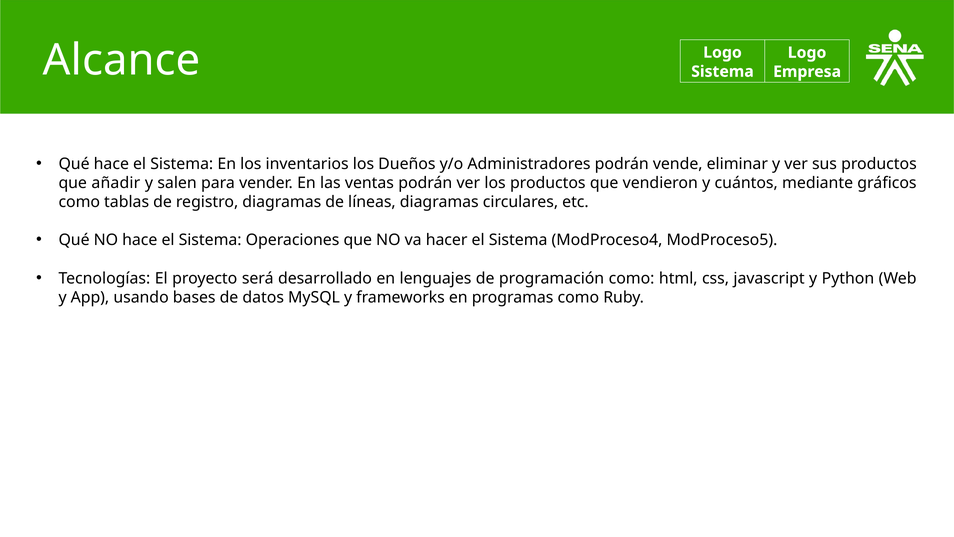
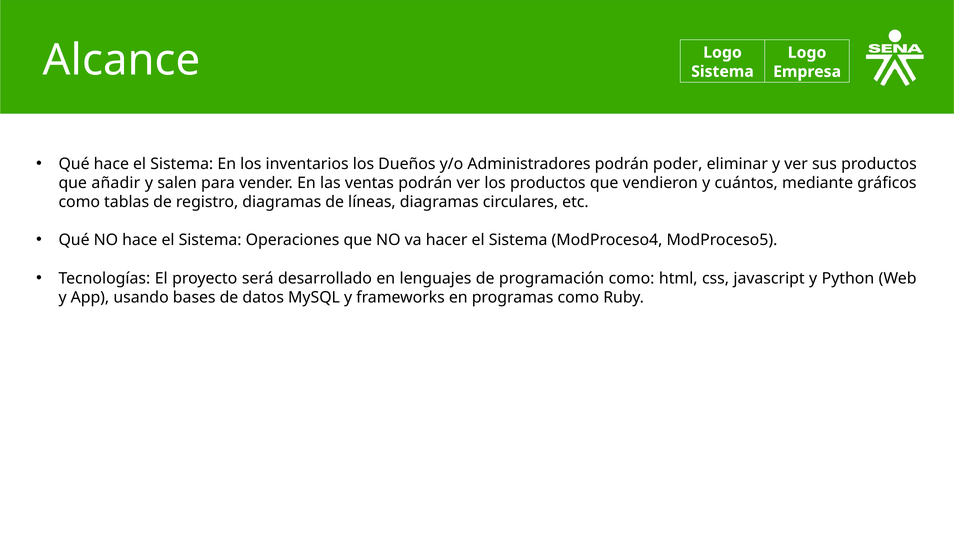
vende: vende -> poder
